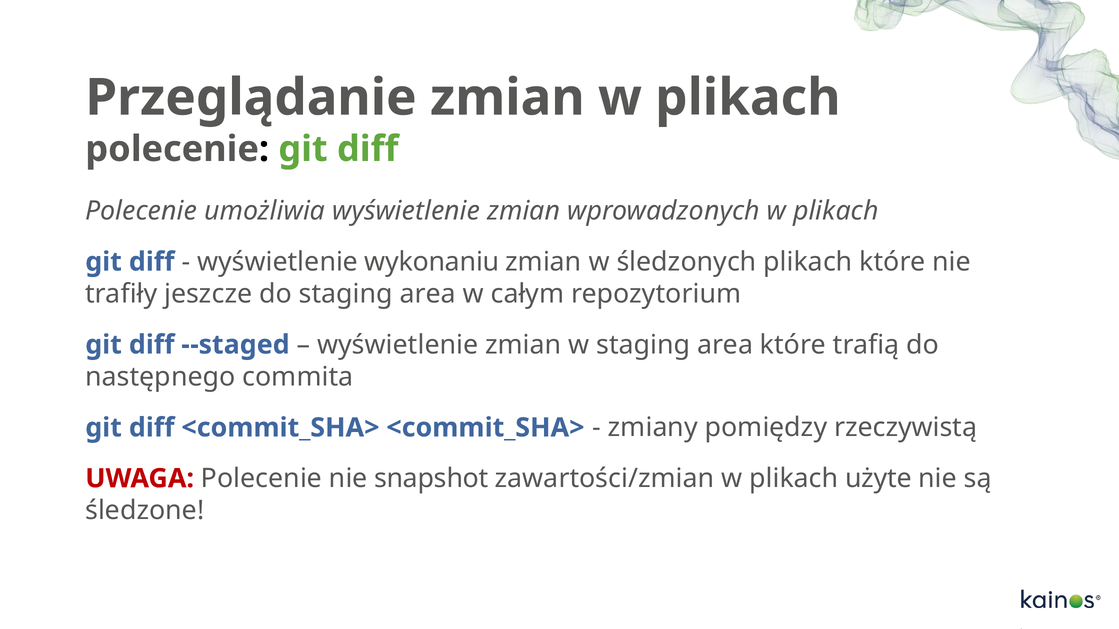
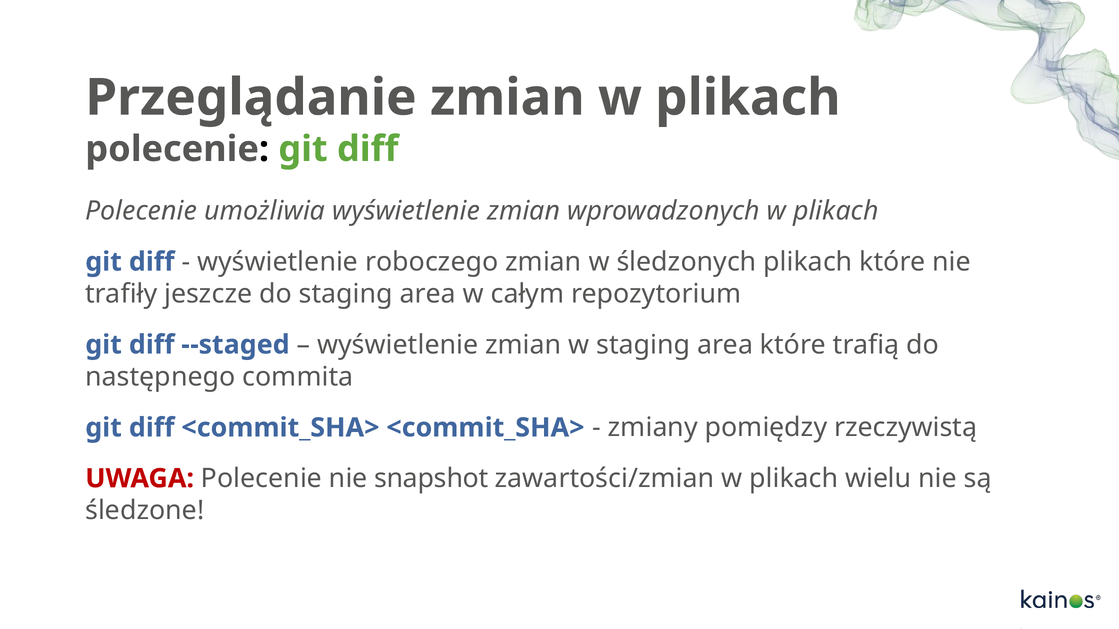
wykonaniu: wykonaniu -> roboczego
użyte: użyte -> wielu
